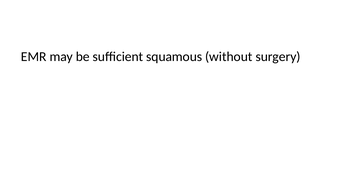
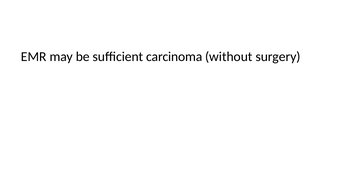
squamous: squamous -> carcinoma
